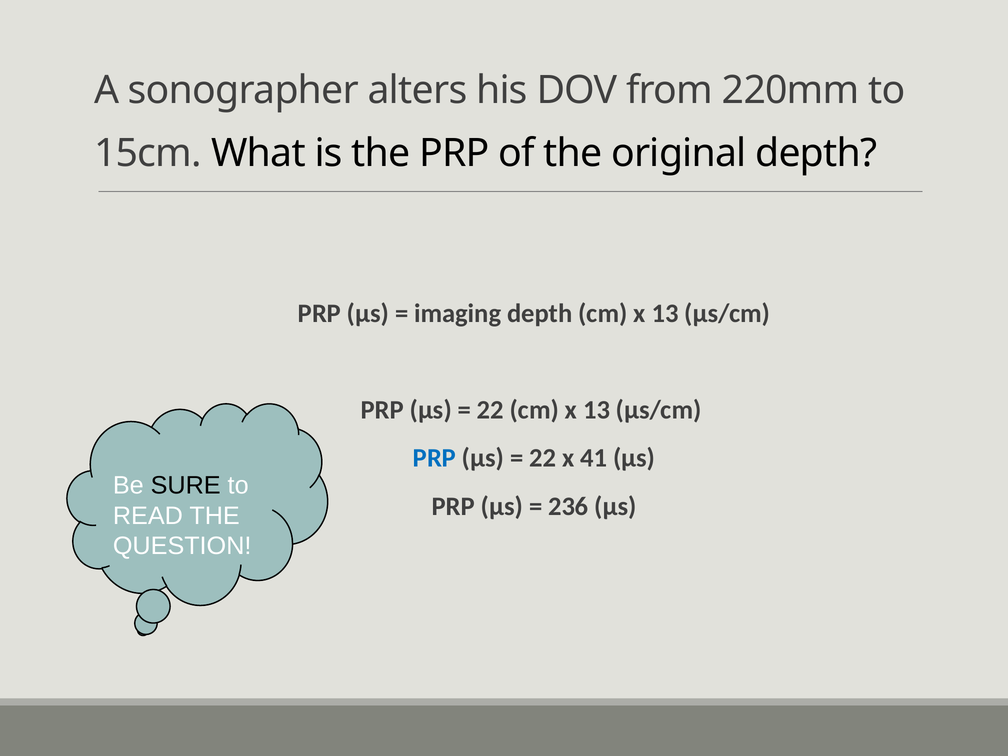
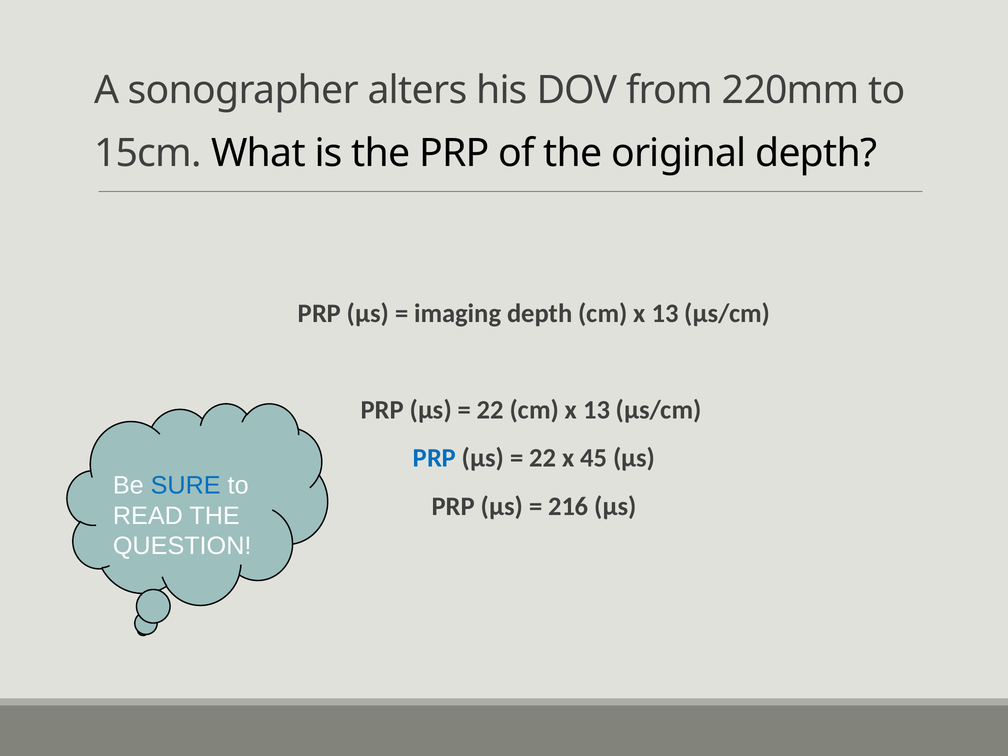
41: 41 -> 45
SURE colour: black -> blue
236: 236 -> 216
